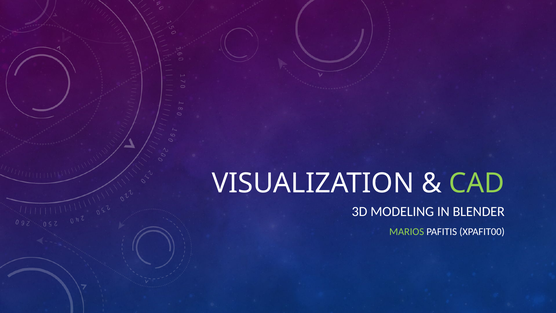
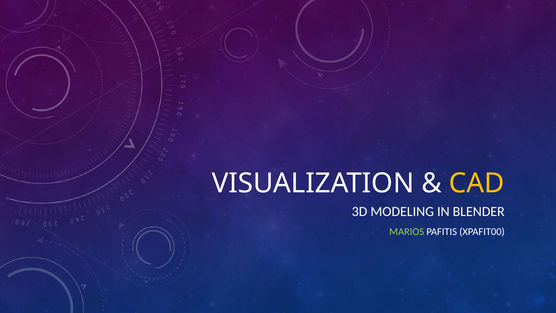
CAD colour: light green -> yellow
